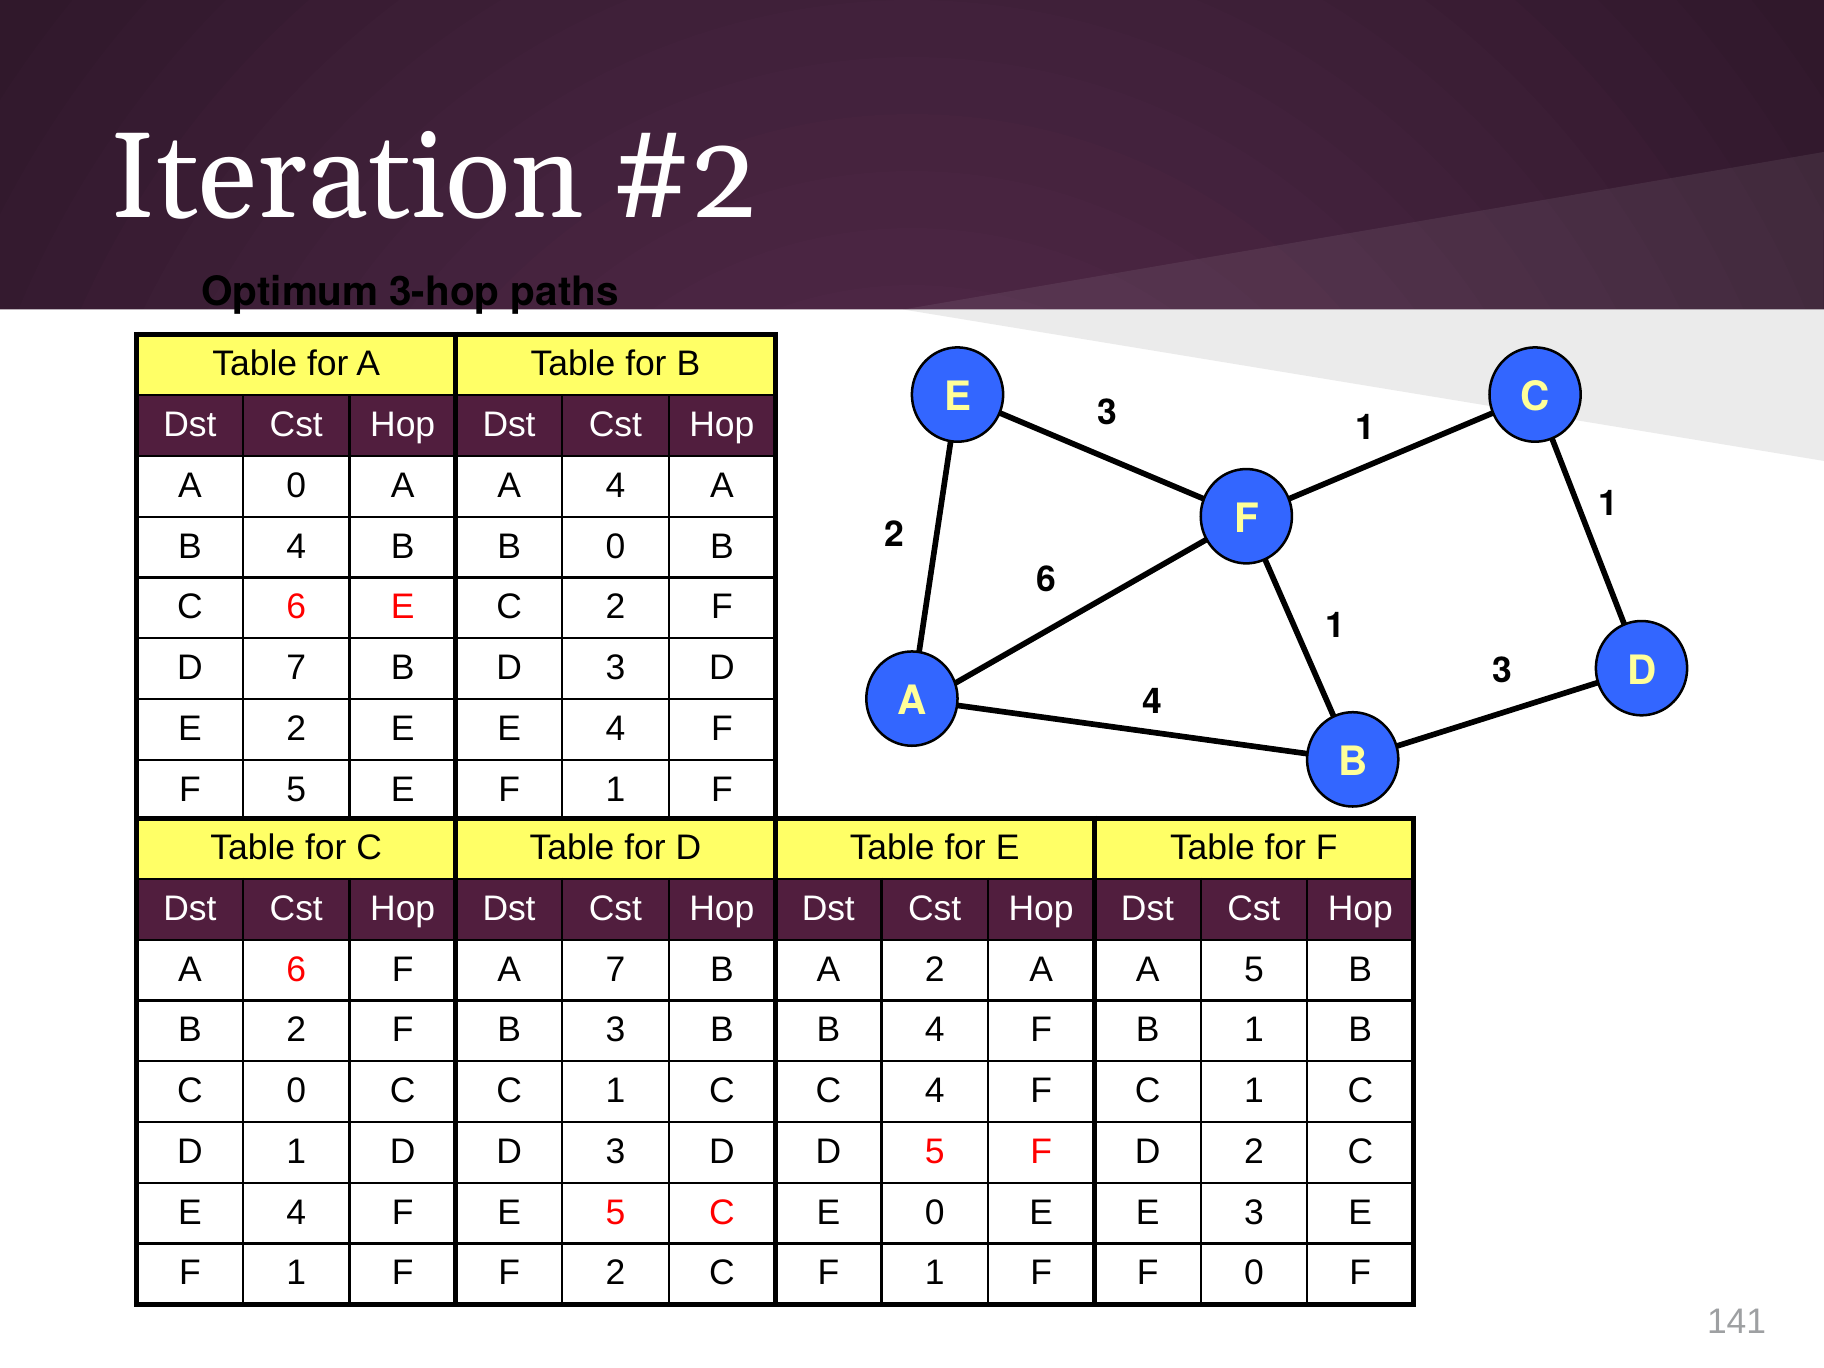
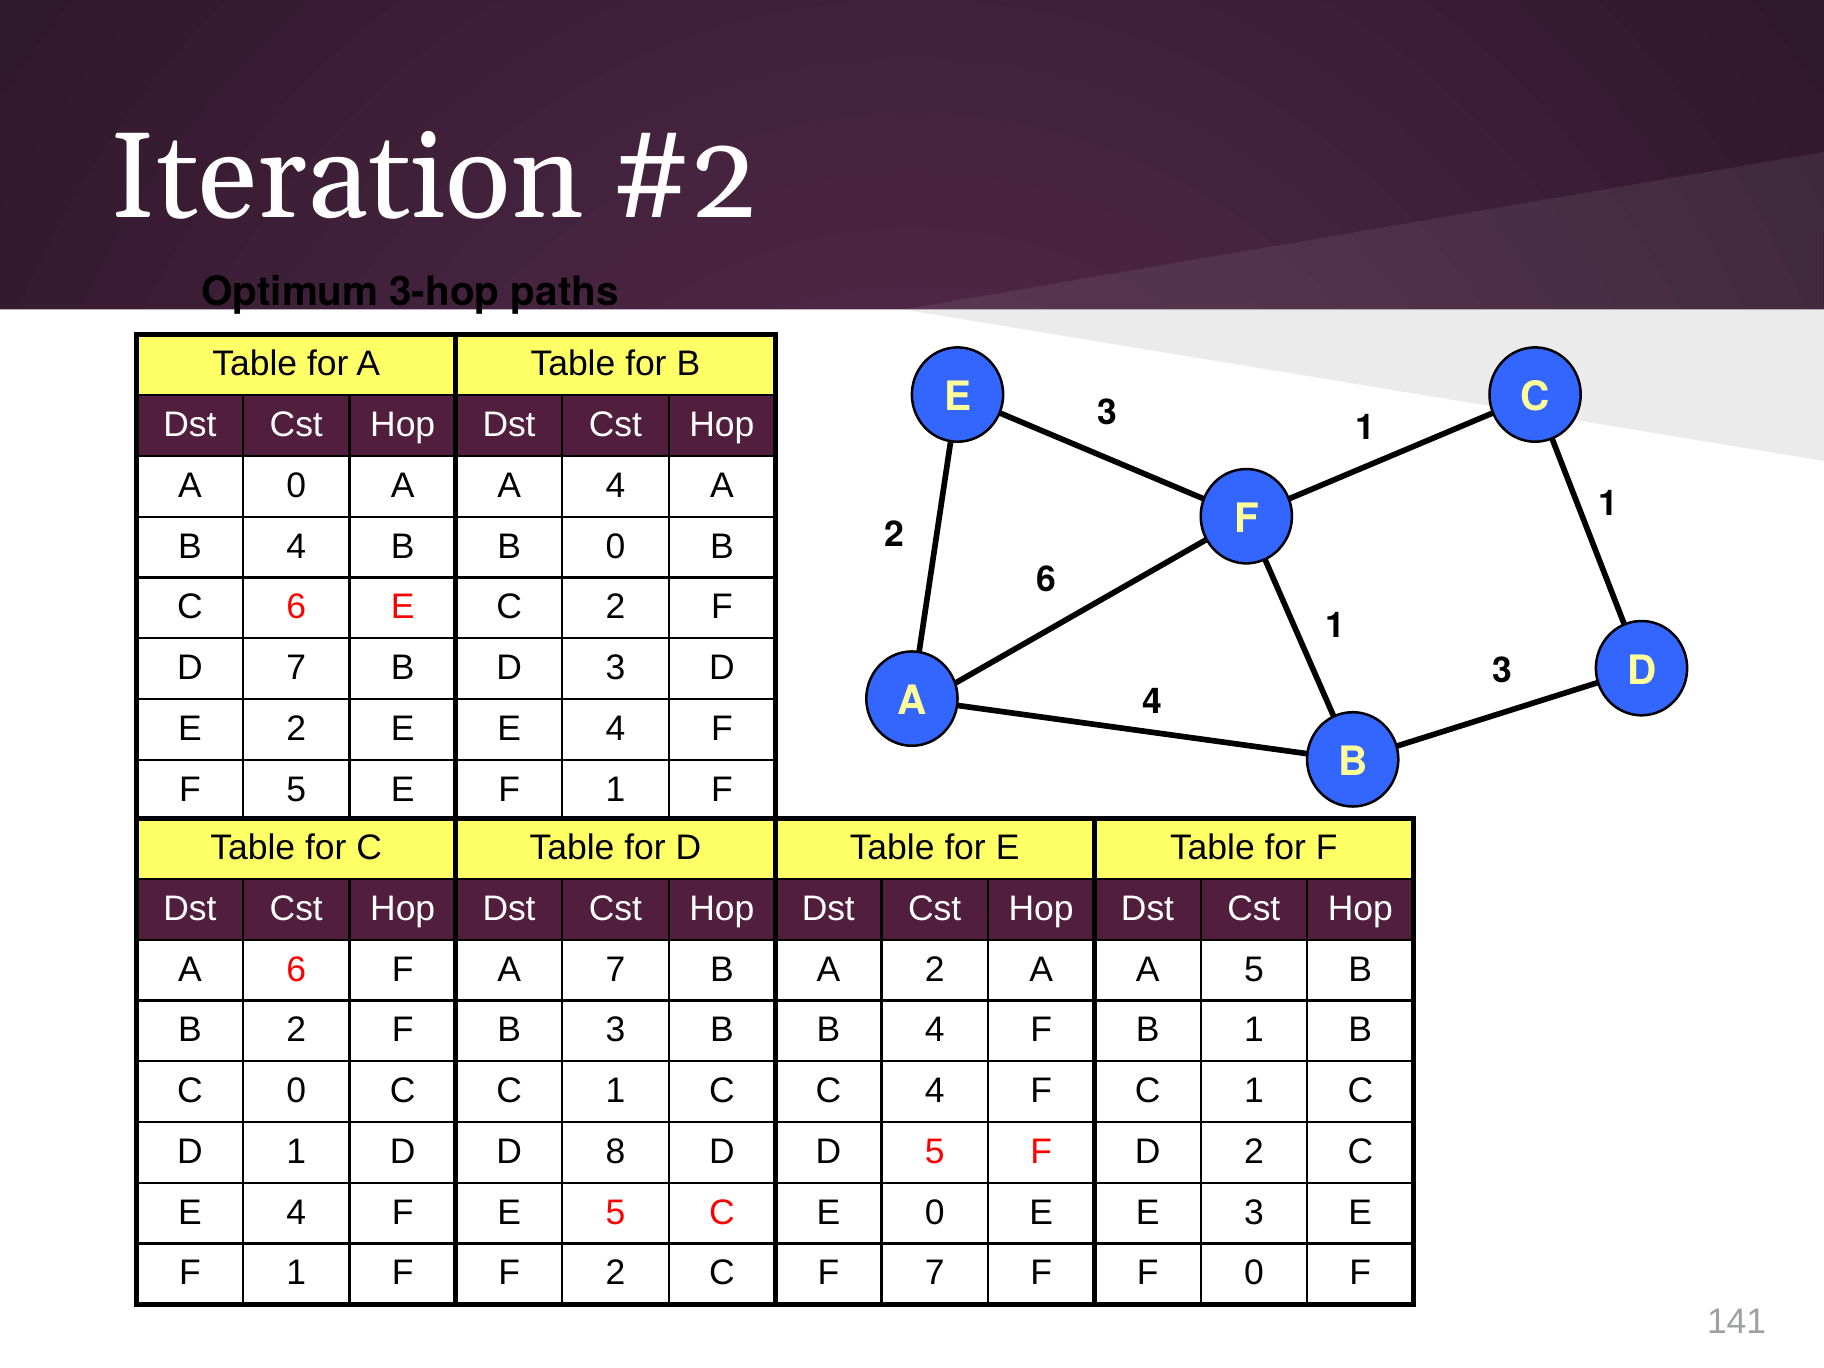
3 at (616, 1152): 3 -> 8
1 at (935, 1273): 1 -> 7
